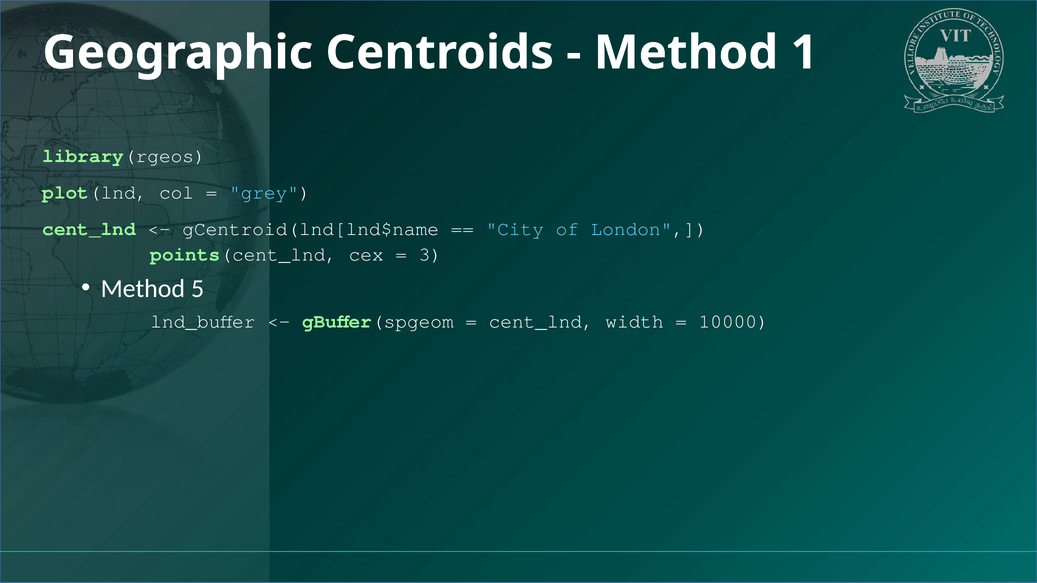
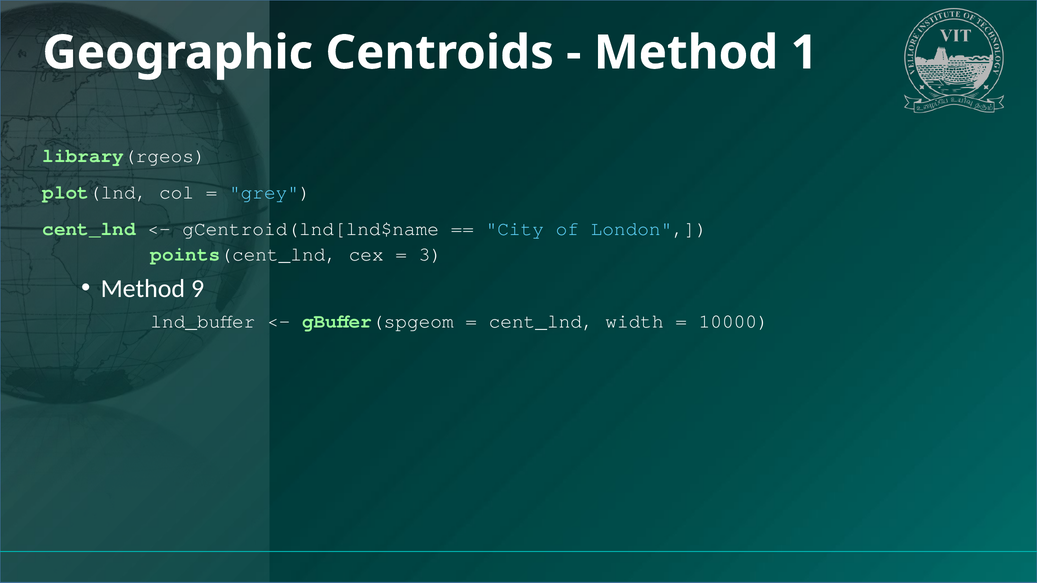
5: 5 -> 9
